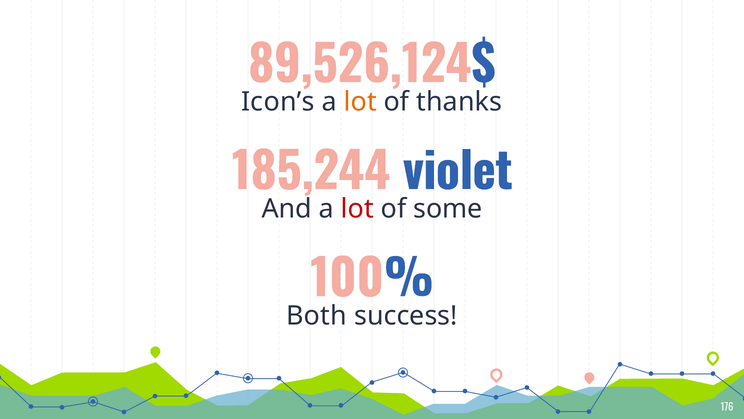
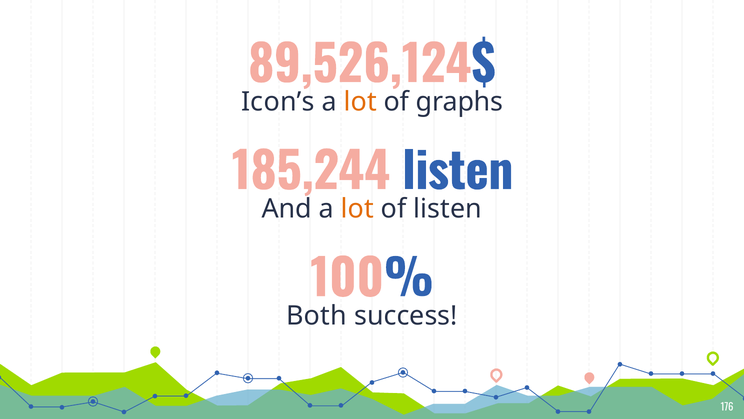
thanks: thanks -> graphs
185,244 violet: violet -> listen
lot at (357, 209) colour: red -> orange
of some: some -> listen
